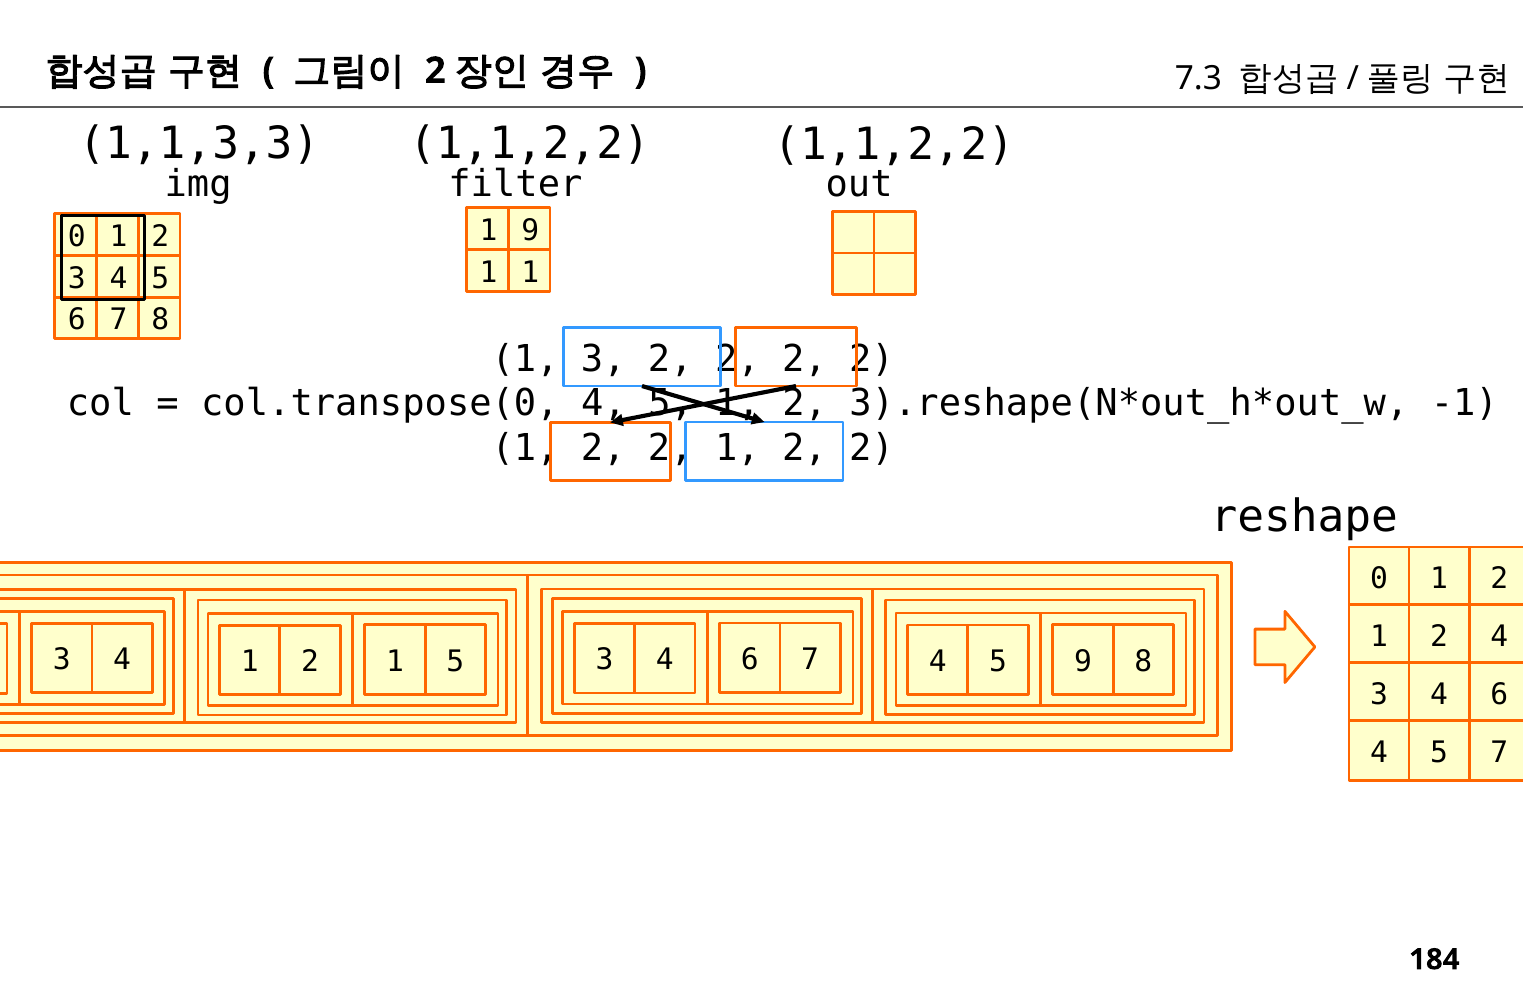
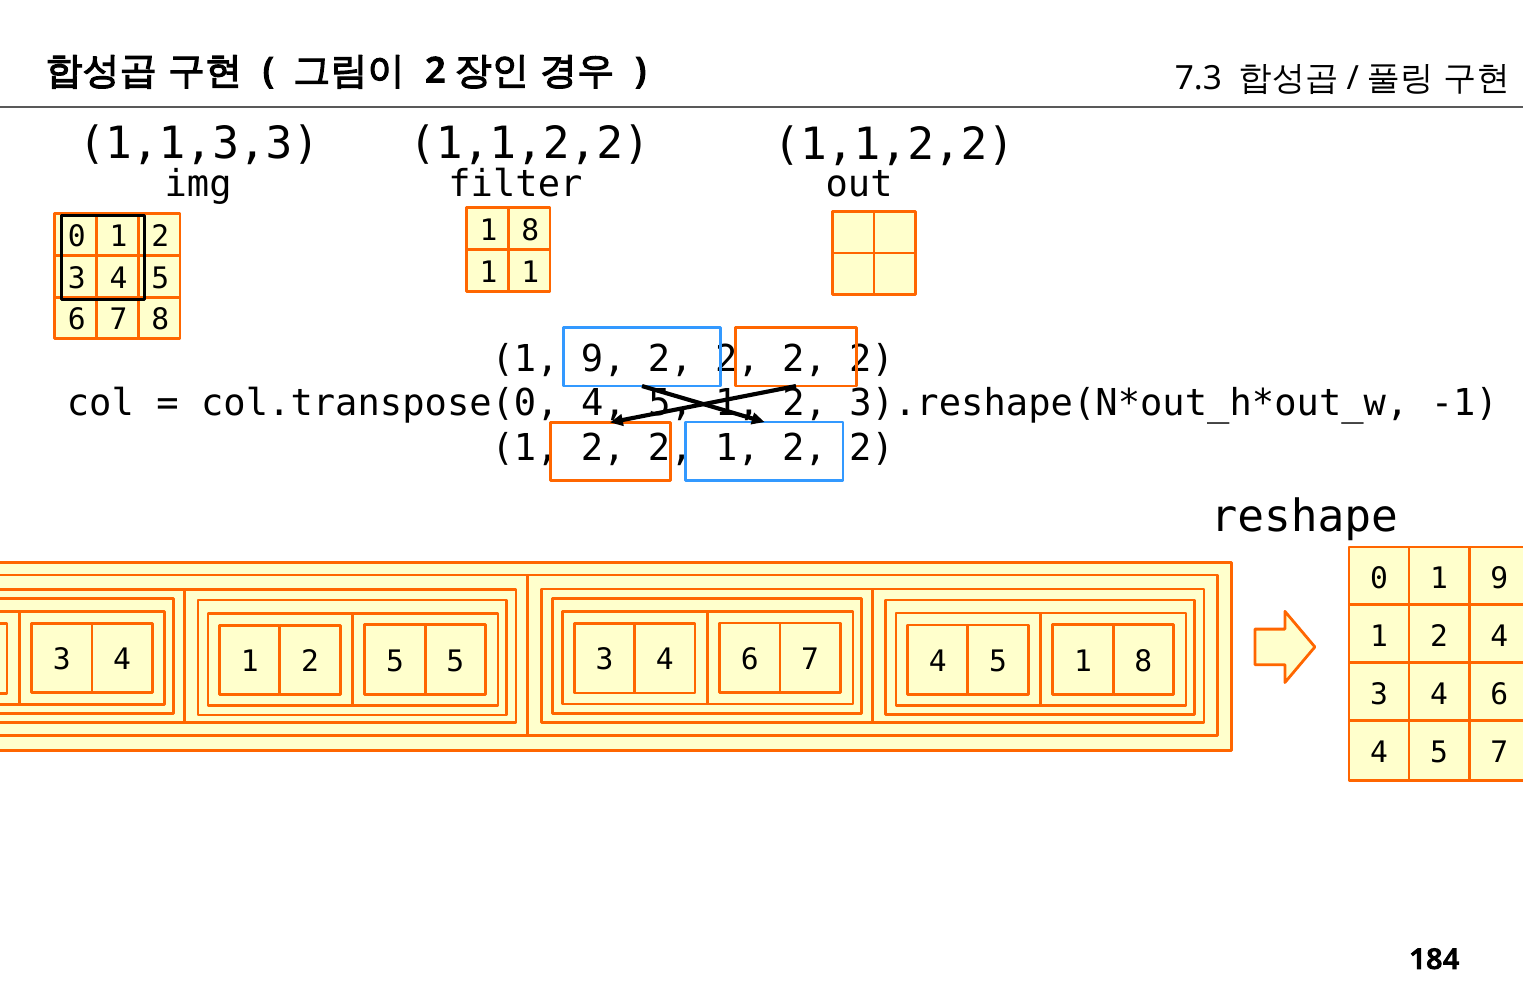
9 at (530, 231): 9 -> 8
3 at (603, 359): 3 -> 9
2 at (1499, 579): 2 -> 9
4 1 2 1: 1 -> 5
7 4 5 9: 9 -> 1
